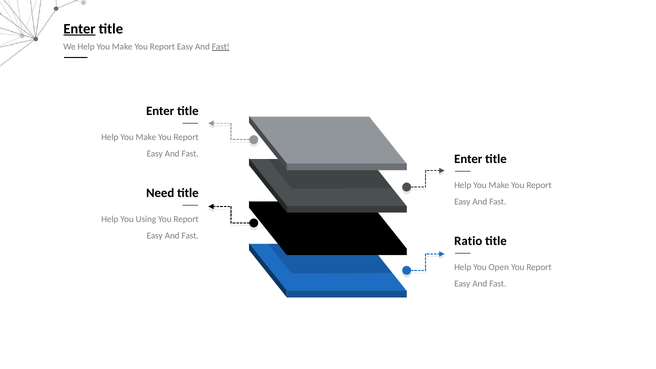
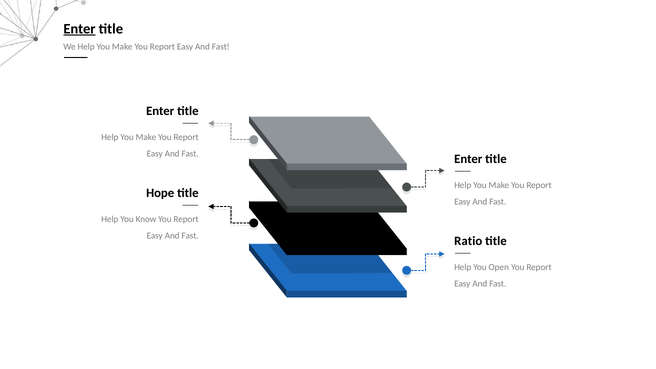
Fast at (221, 47) underline: present -> none
Need: Need -> Hope
Using: Using -> Know
